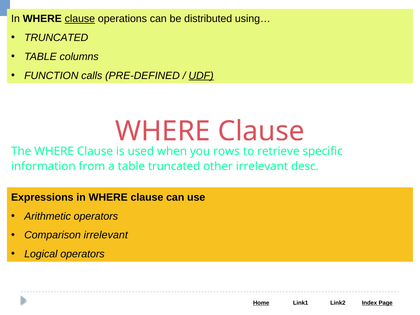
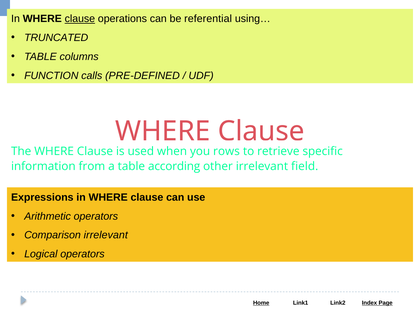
distributed: distributed -> referential
UDF underline: present -> none
table truncated: truncated -> according
desc: desc -> field
